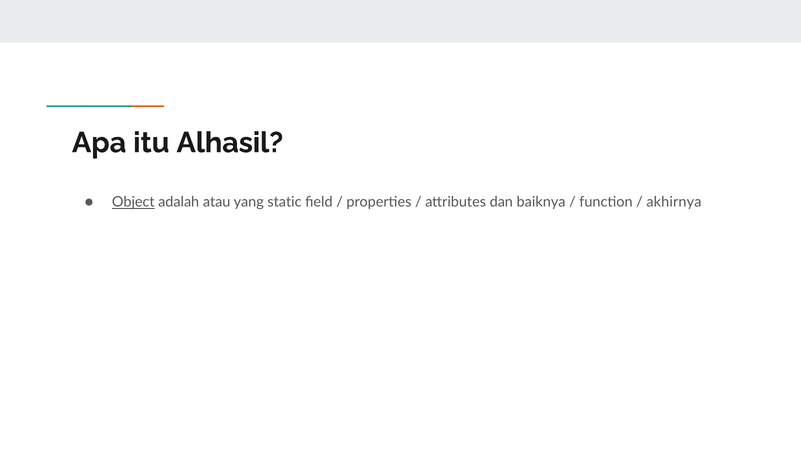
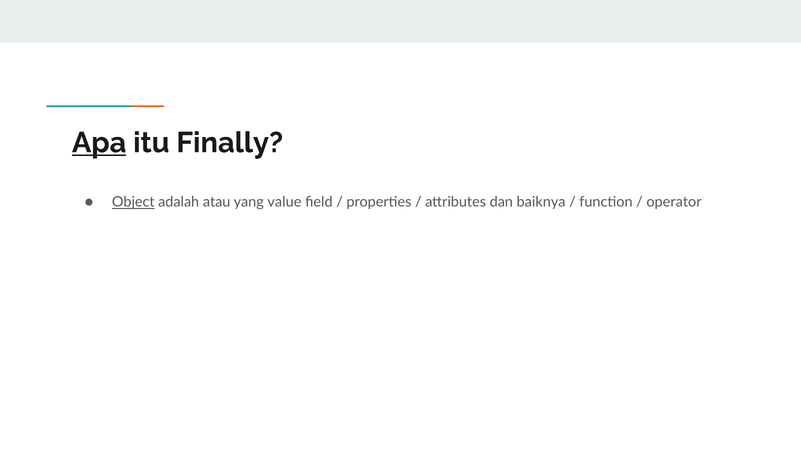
Apa underline: none -> present
Alhasil: Alhasil -> Finally
static: static -> value
akhirnya: akhirnya -> operator
